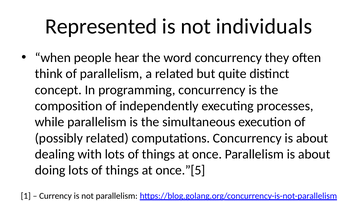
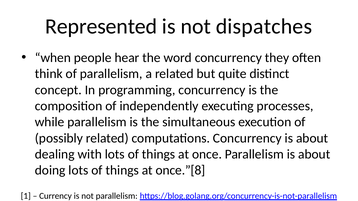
individuals: individuals -> dispatches
once.”[5: once.”[5 -> once.”[8
